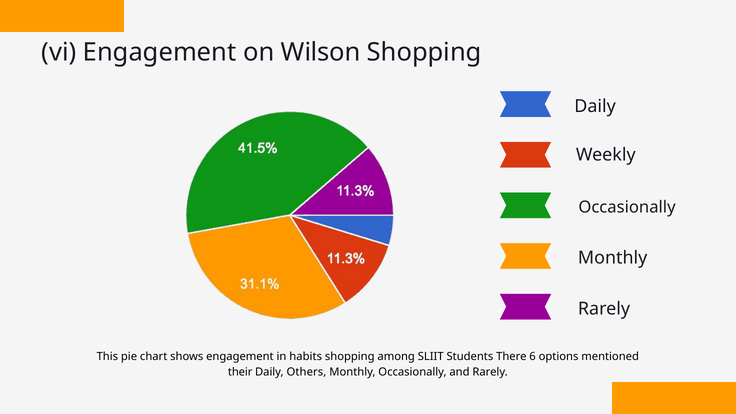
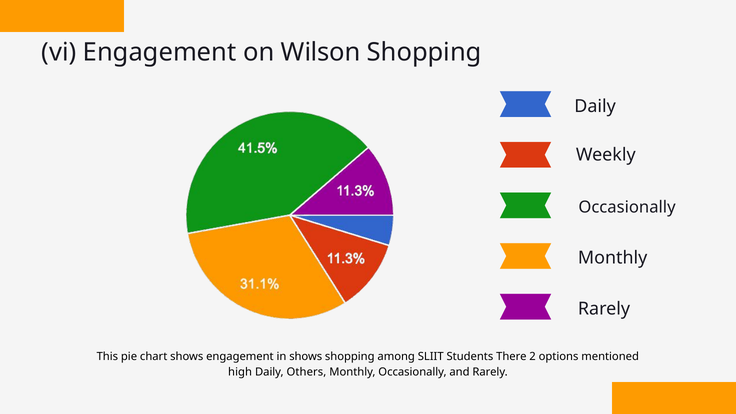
in habits: habits -> shows
6: 6 -> 2
their: their -> high
